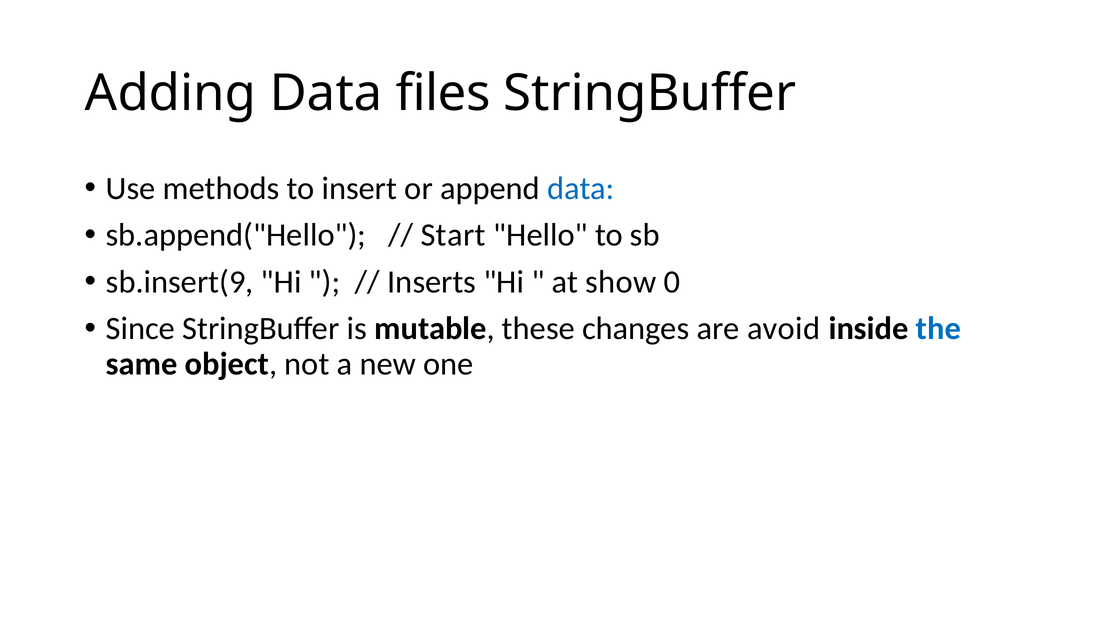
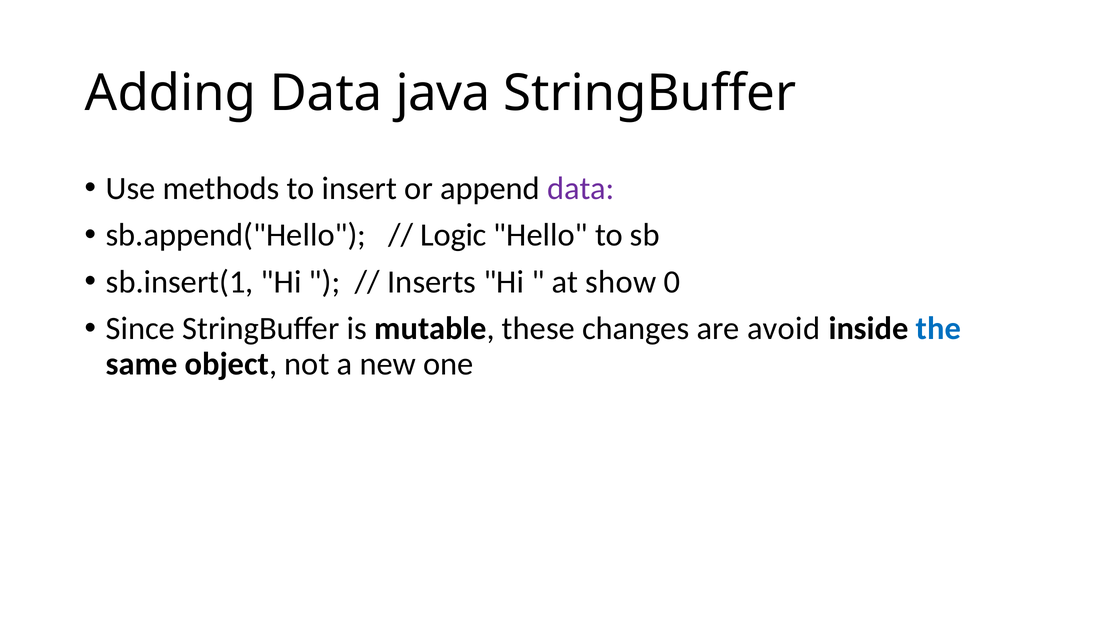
files: files -> java
data at (581, 188) colour: blue -> purple
Start: Start -> Logic
sb.insert(9: sb.insert(9 -> sb.insert(1
